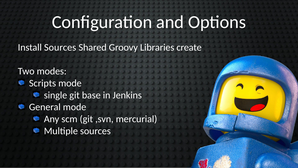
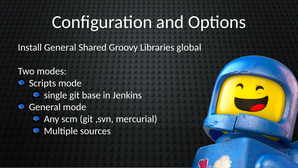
Install Sources: Sources -> General
create: create -> global
